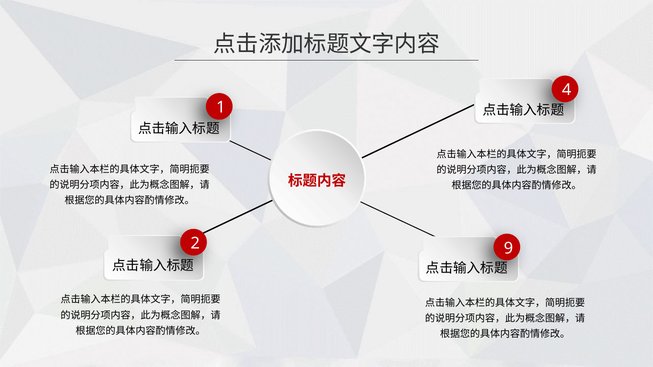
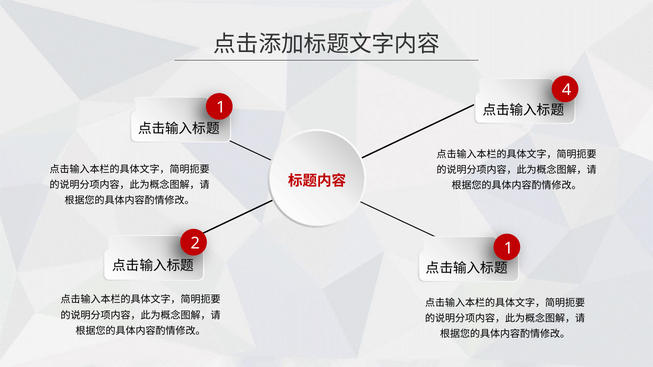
2 9: 9 -> 1
